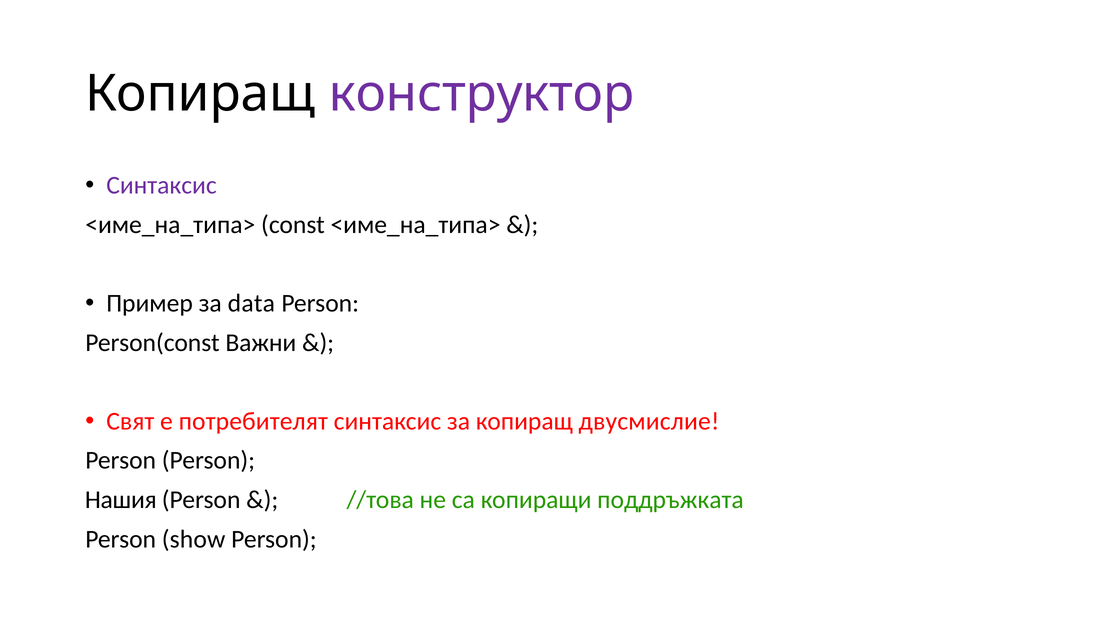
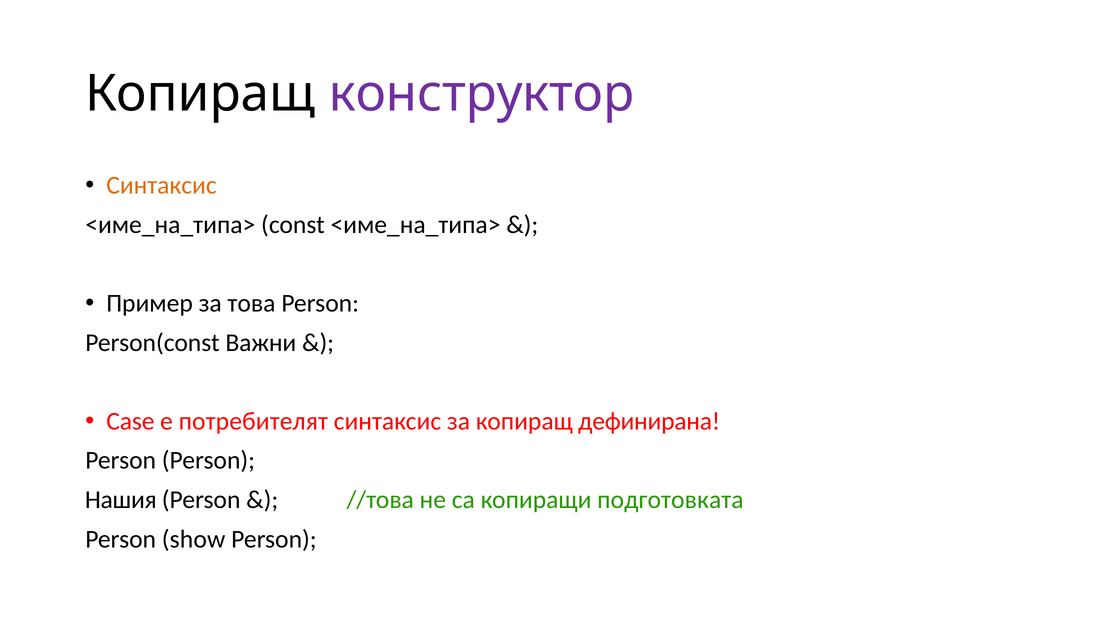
Синтаксис at (162, 185) colour: purple -> orange
data: data -> това
Свят: Свят -> Case
двусмислие: двусмислие -> дефинирана
поддръжката: поддръжката -> подготовката
